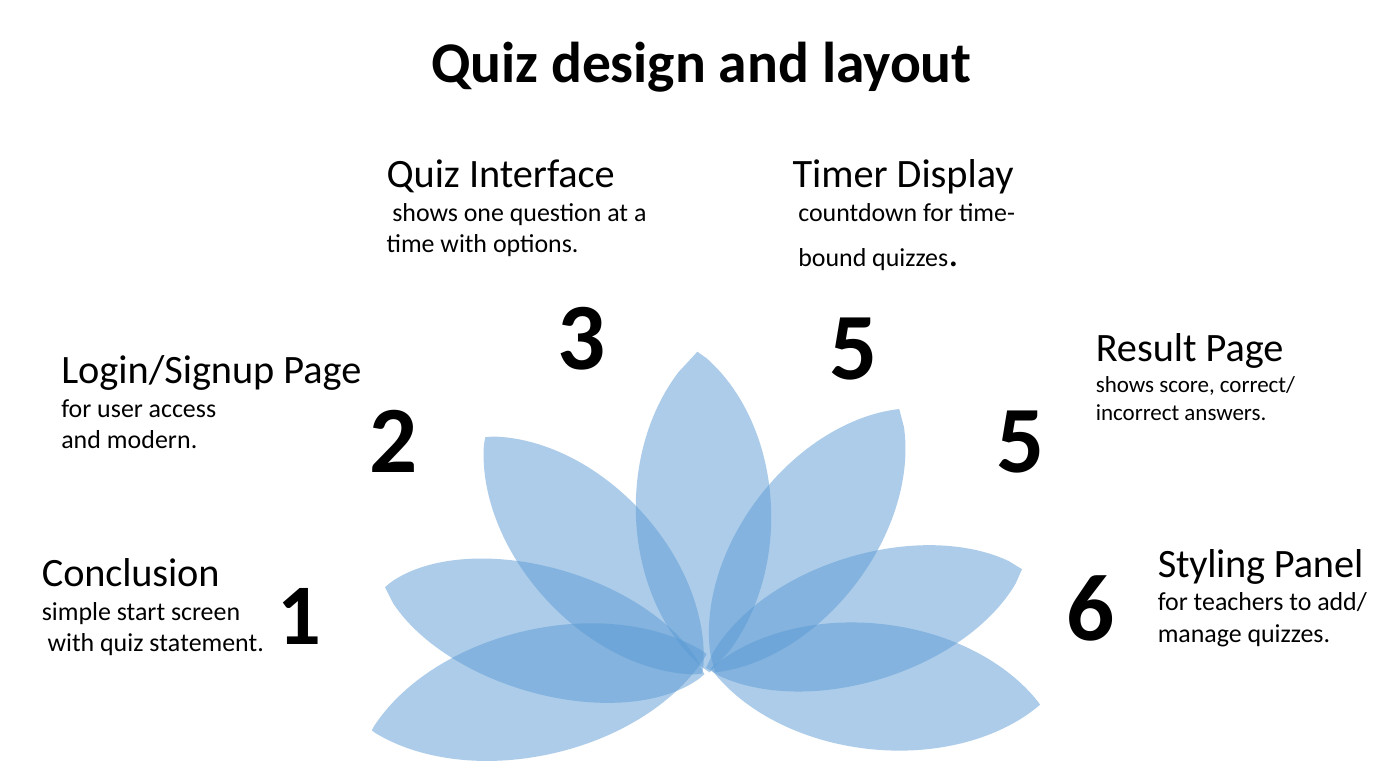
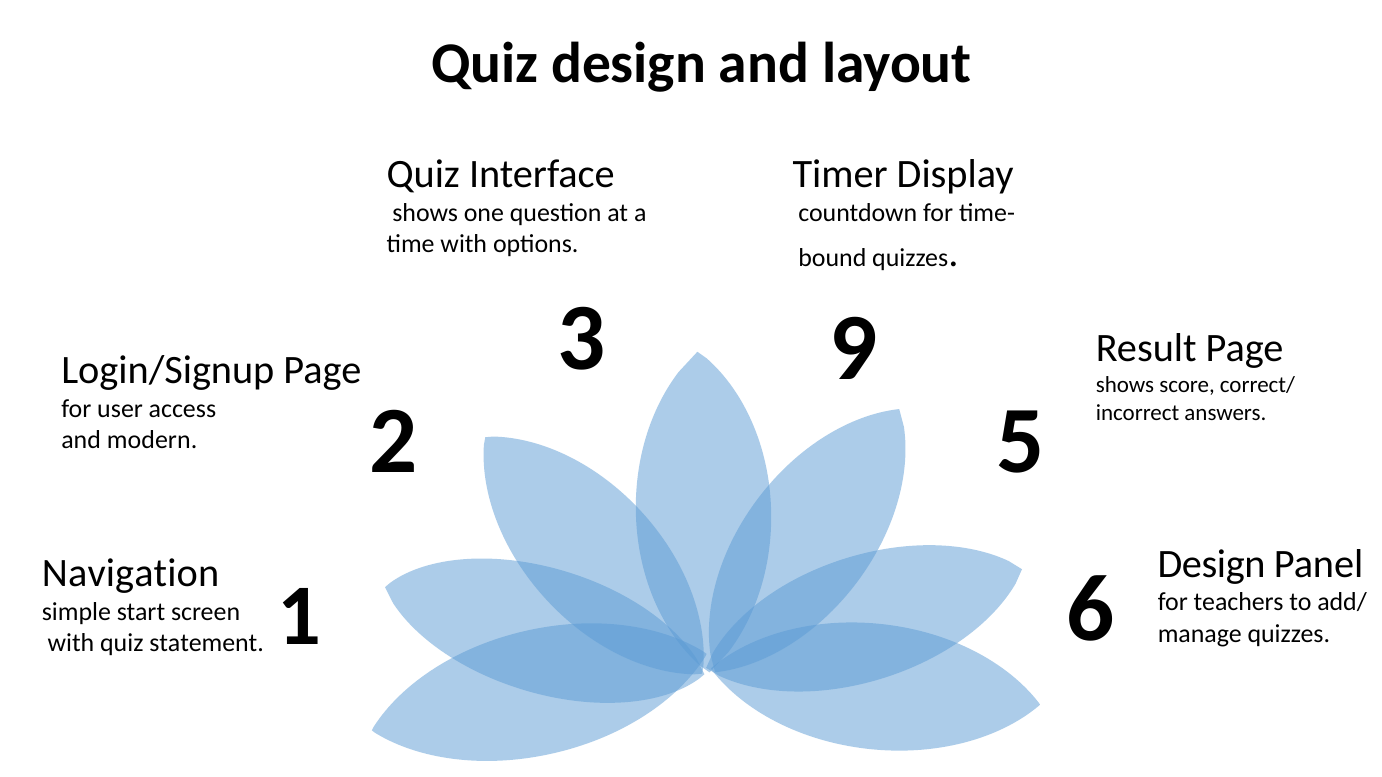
3 5: 5 -> 9
Styling at (1211, 564): Styling -> Design
Conclusion: Conclusion -> Navigation
